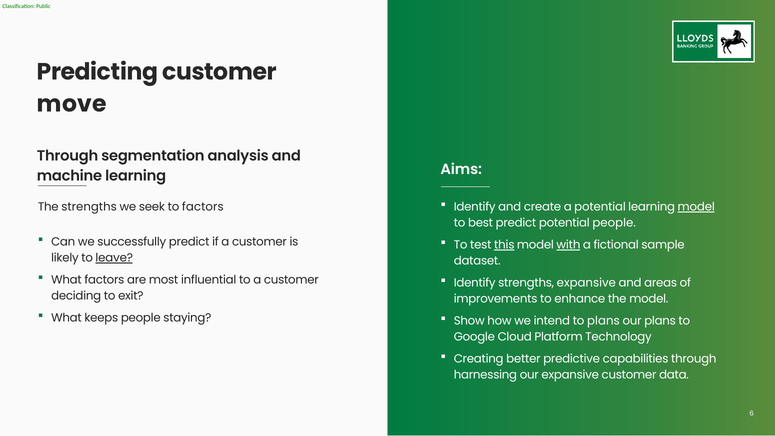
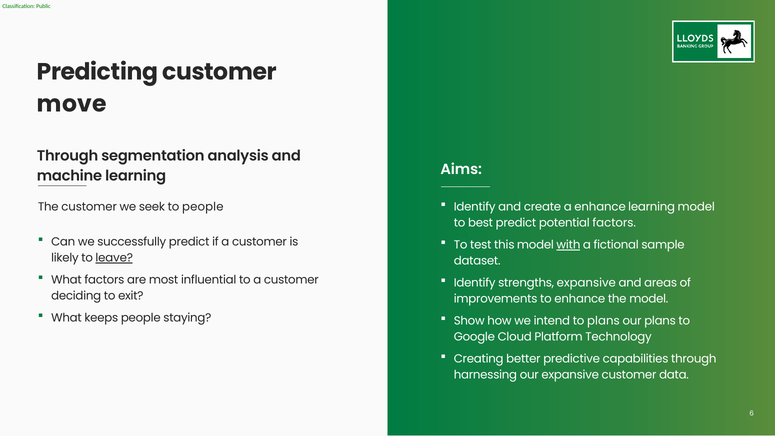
a potential: potential -> enhance
model at (696, 207) underline: present -> none
The strengths: strengths -> customer
to factors: factors -> people
potential people: people -> factors
this underline: present -> none
